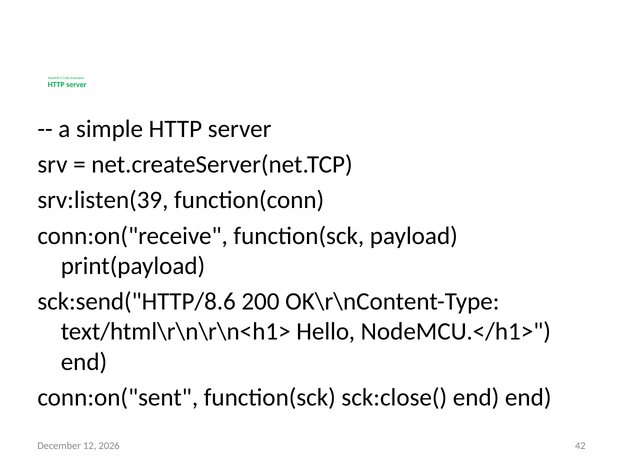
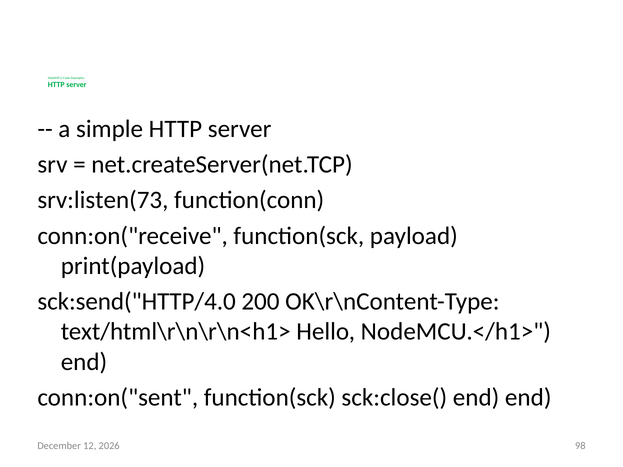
srv:listen(39: srv:listen(39 -> srv:listen(73
sck:send("HTTP/8.6: sck:send("HTTP/8.6 -> sck:send("HTTP/4.0
42: 42 -> 98
